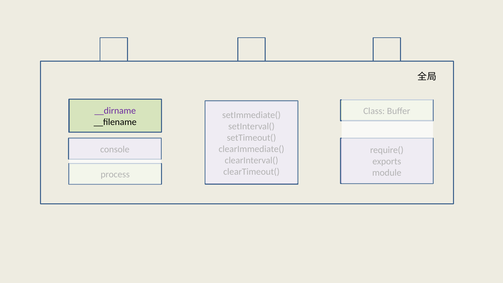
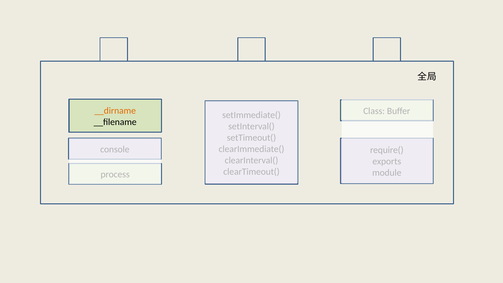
__dirname colour: purple -> orange
